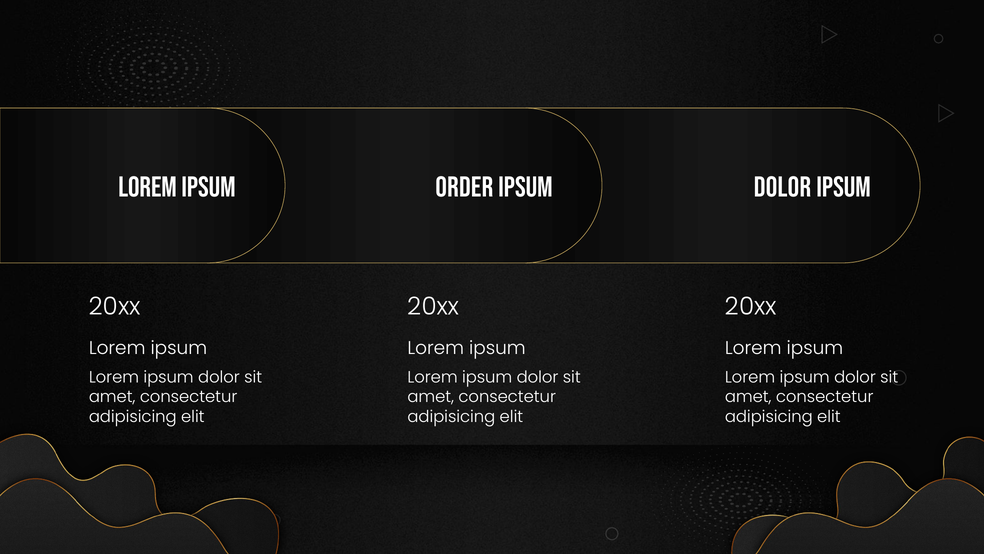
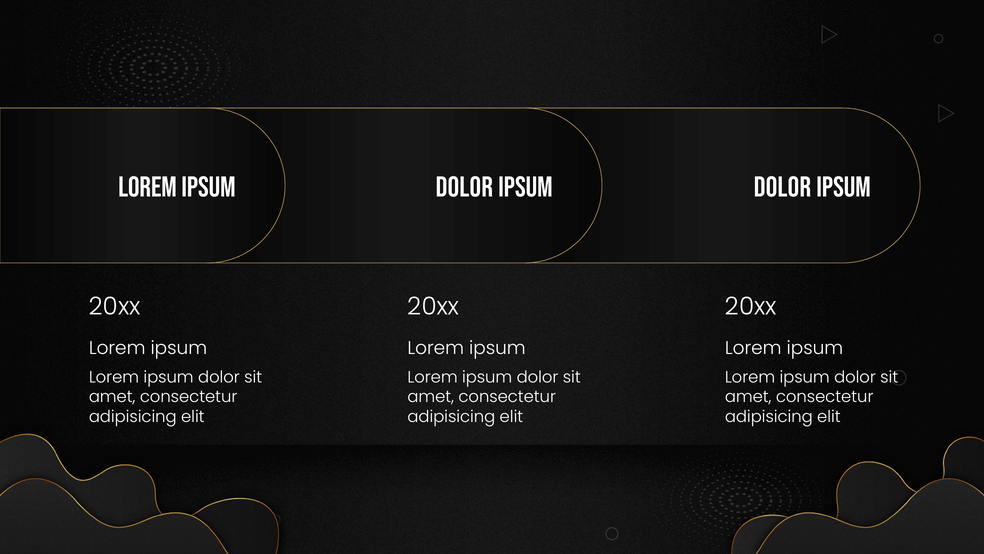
Order at (464, 187): Order -> Dolor
